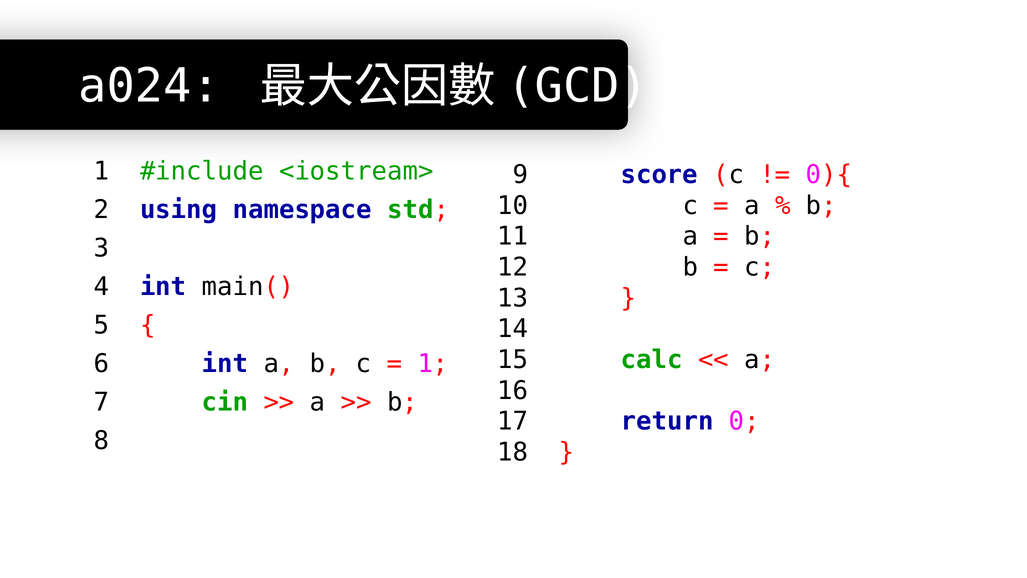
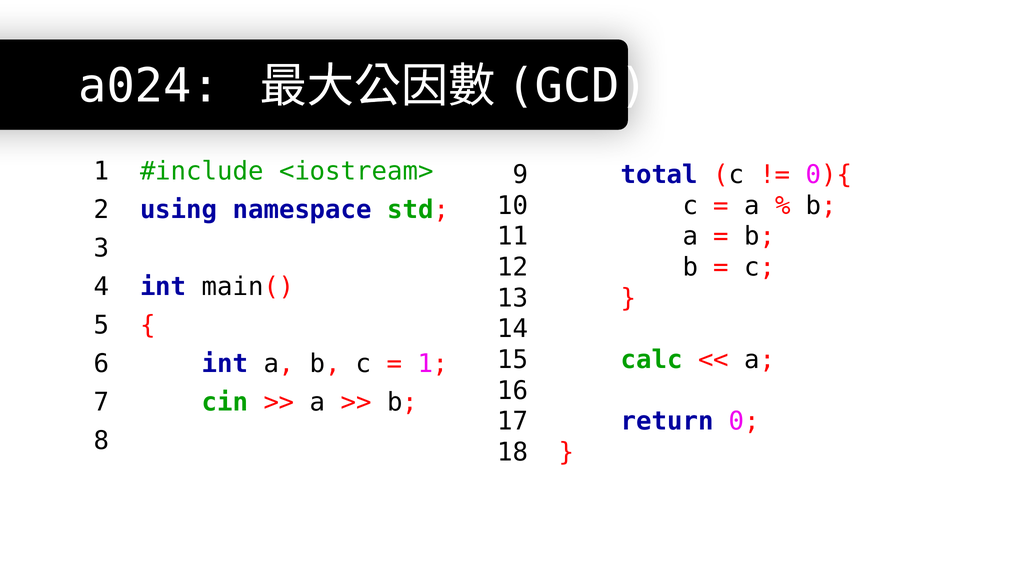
score: score -> total
